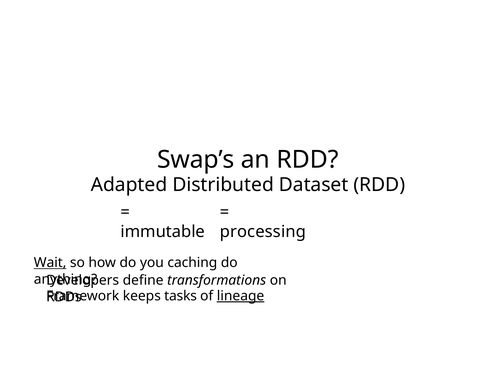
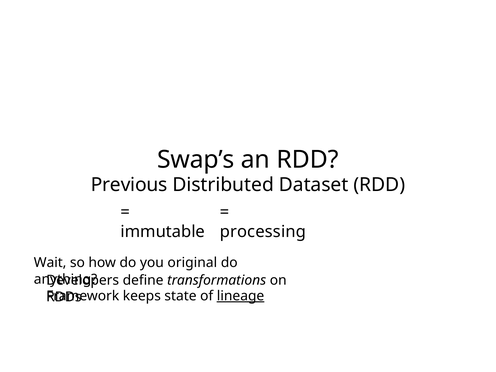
Adapted: Adapted -> Previous
Wait underline: present -> none
caching: caching -> original
tasks: tasks -> state
